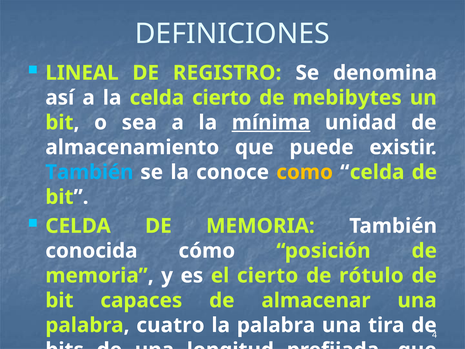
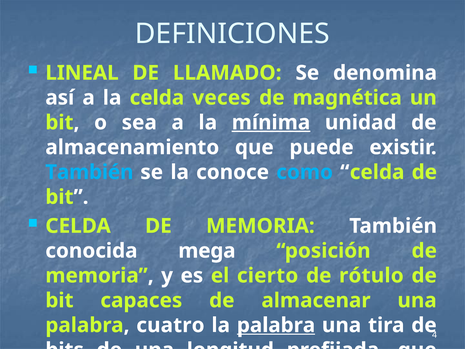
REGISTRO: REGISTRO -> LLAMADO
celda cierto: cierto -> veces
mebibytes: mebibytes -> magnética
como at (305, 172) colour: yellow -> light blue
cómo: cómo -> mega
palabra at (276, 325) underline: none -> present
